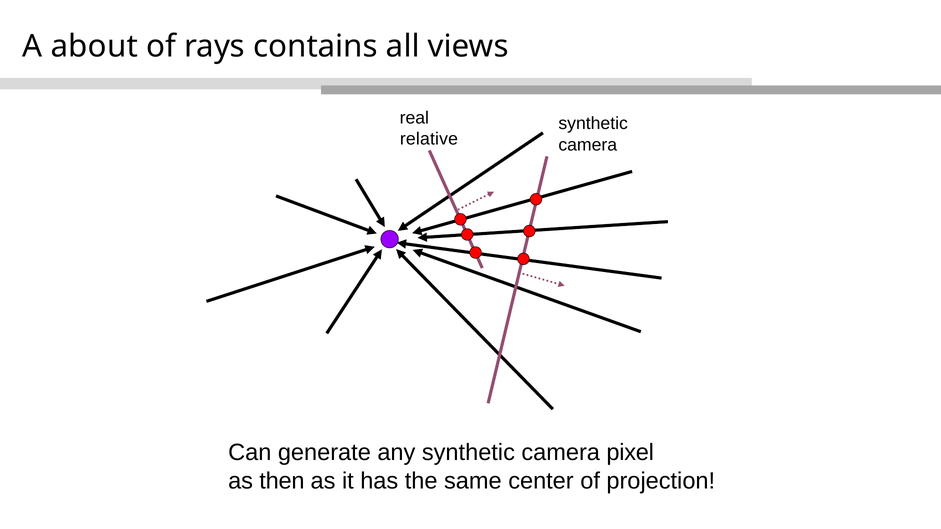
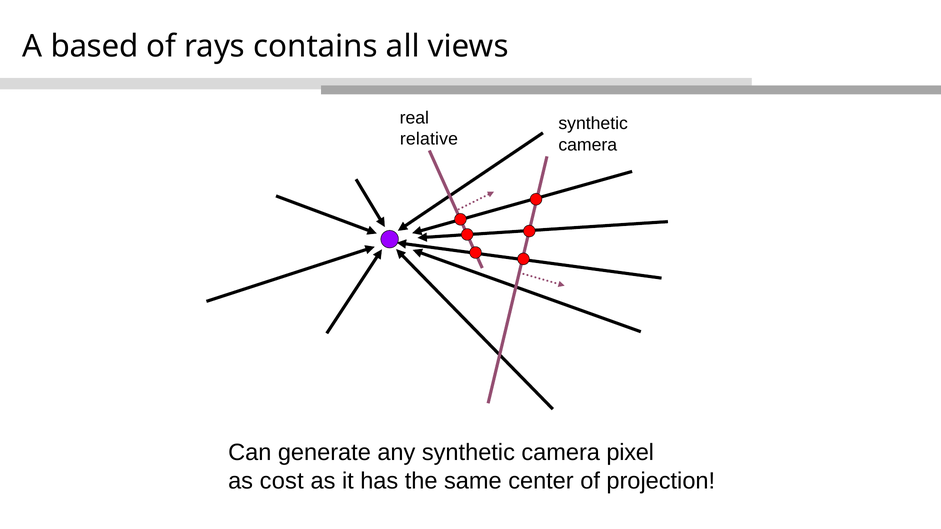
about: about -> based
then: then -> cost
